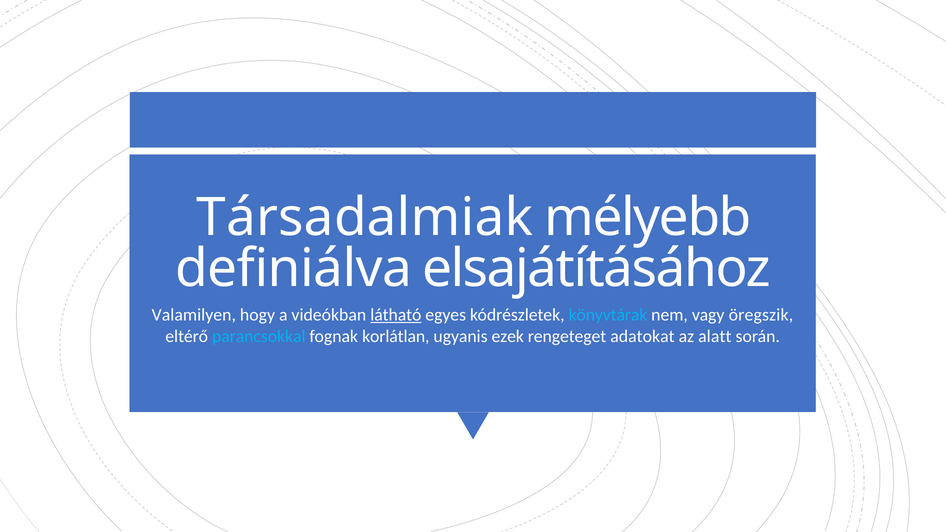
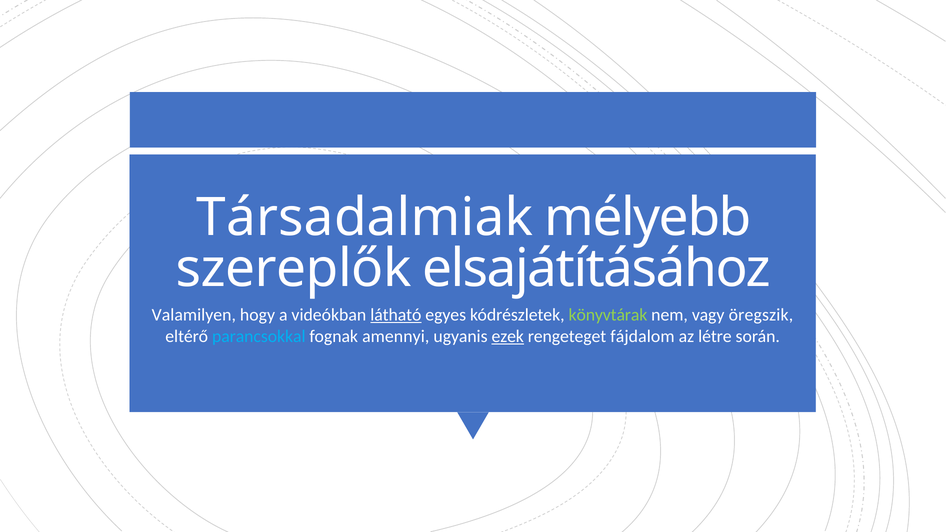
definiálva: definiálva -> szereplők
könyvtárak colour: light blue -> light green
korlátlan: korlátlan -> amennyi
ezek underline: none -> present
adatokat: adatokat -> fájdalom
alatt: alatt -> létre
